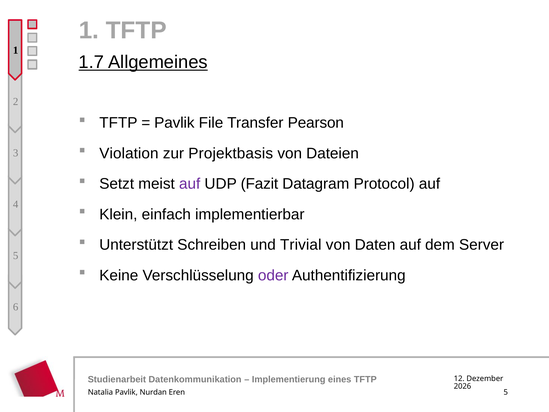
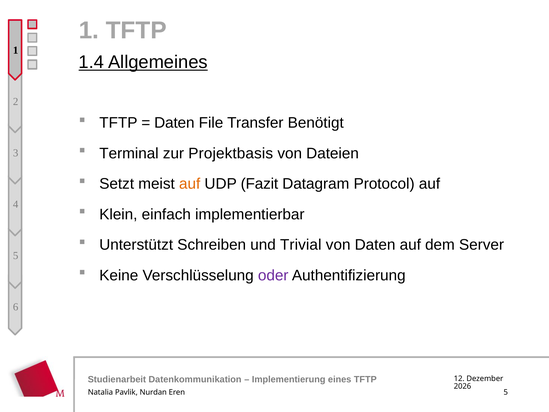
1.7: 1.7 -> 1.4
Pavlik at (174, 123): Pavlik -> Daten
Pearson: Pearson -> Benötigt
Violation: Violation -> Terminal
auf at (190, 184) colour: purple -> orange
